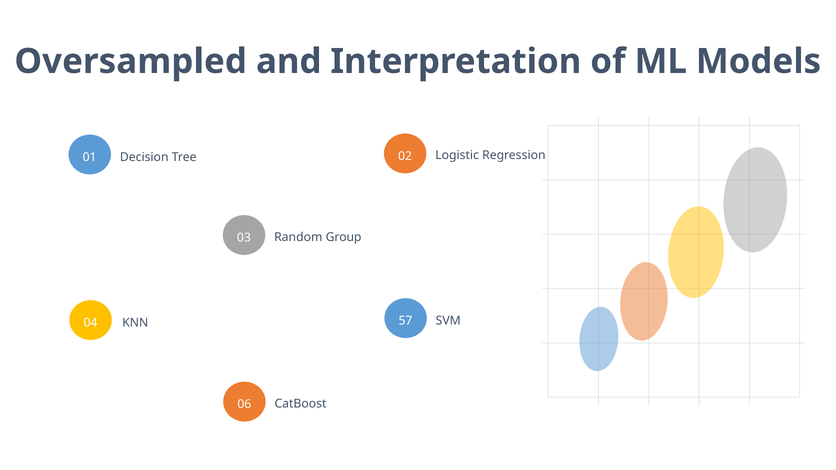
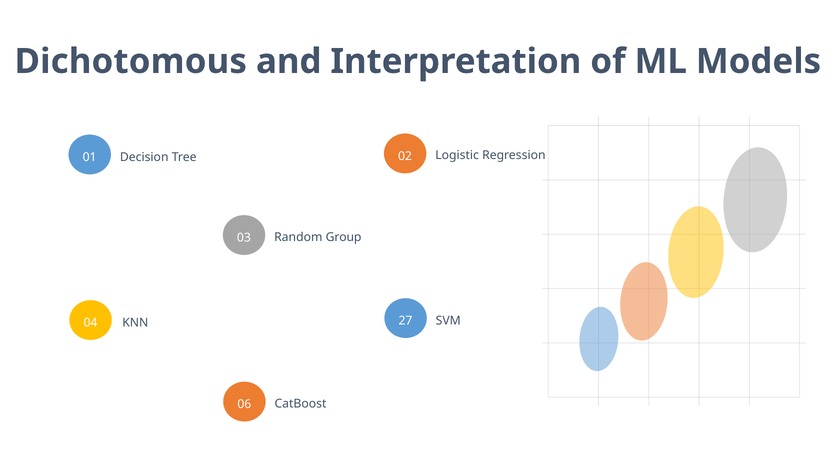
Oversampled: Oversampled -> Dichotomous
57: 57 -> 27
